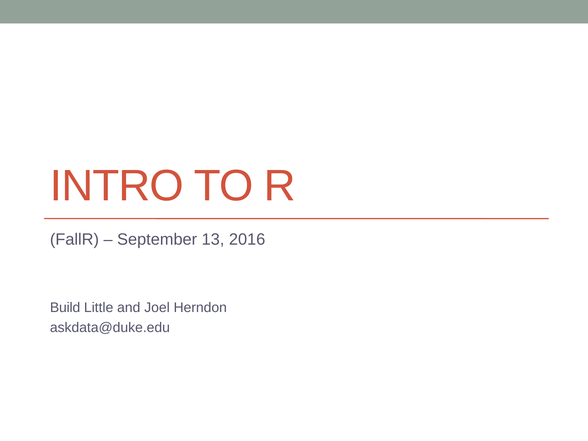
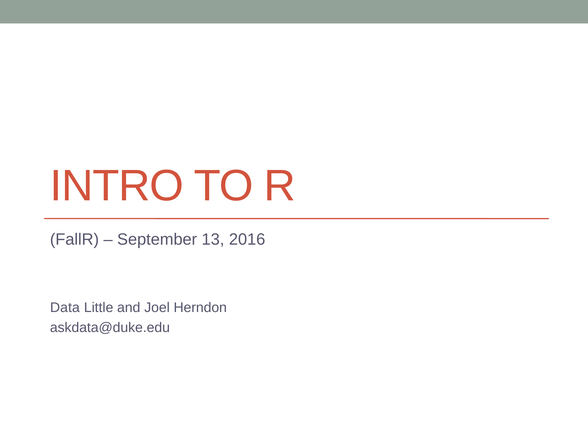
Build: Build -> Data
